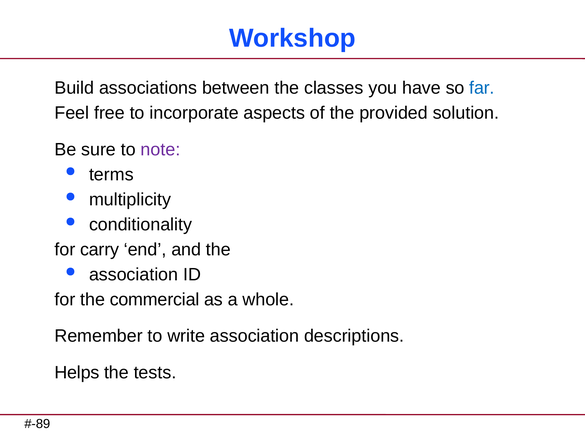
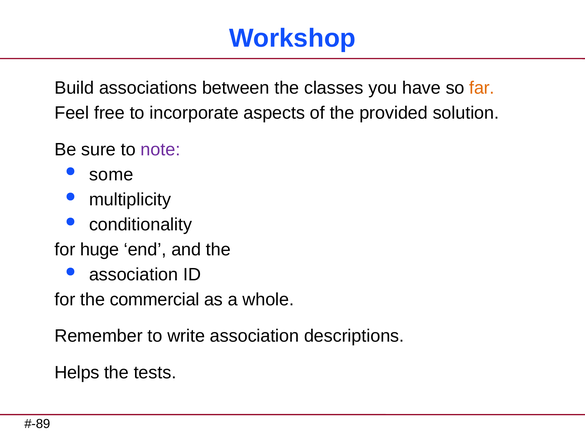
far colour: blue -> orange
terms: terms -> some
carry: carry -> huge
